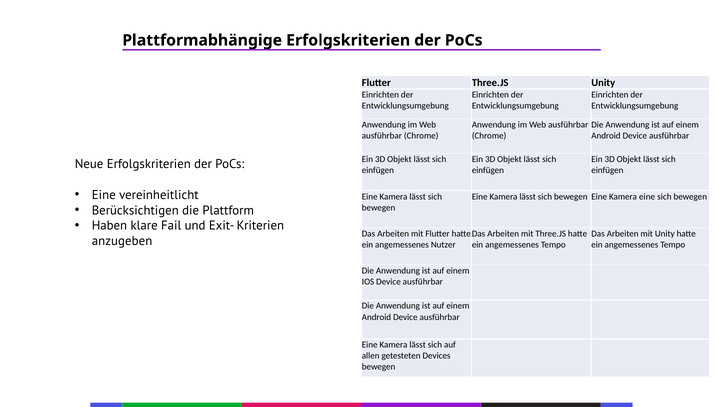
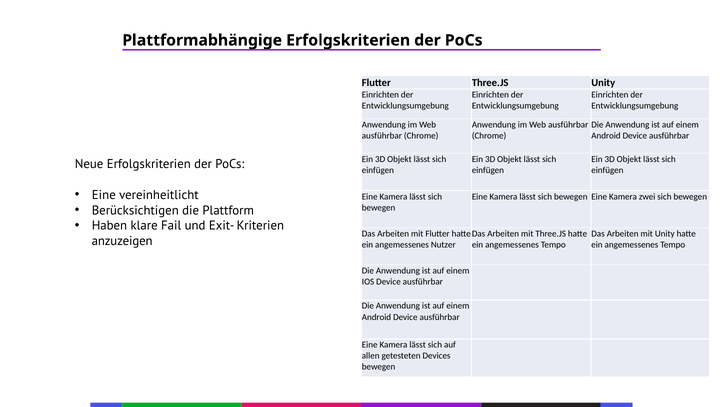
Kamera eine: eine -> zwei
anzugeben: anzugeben -> anzuzeigen
